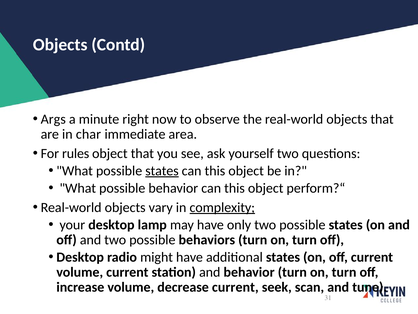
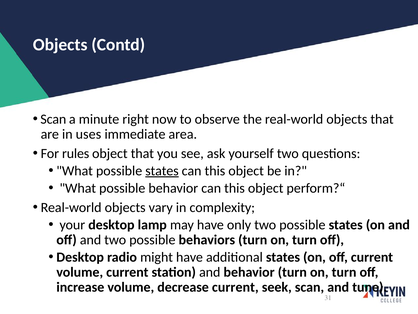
Args at (53, 119): Args -> Scan
char: char -> uses
complexity underline: present -> none
